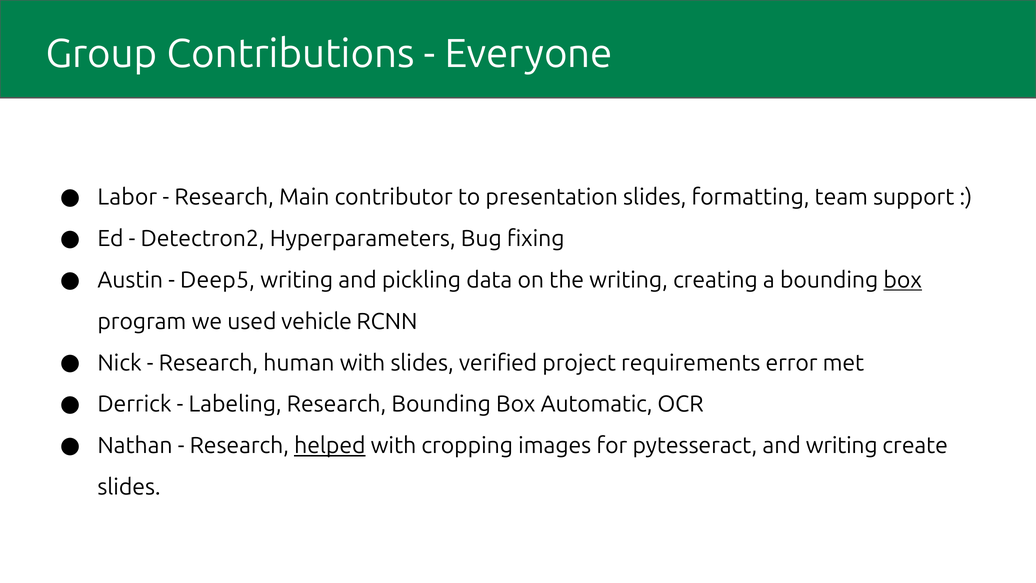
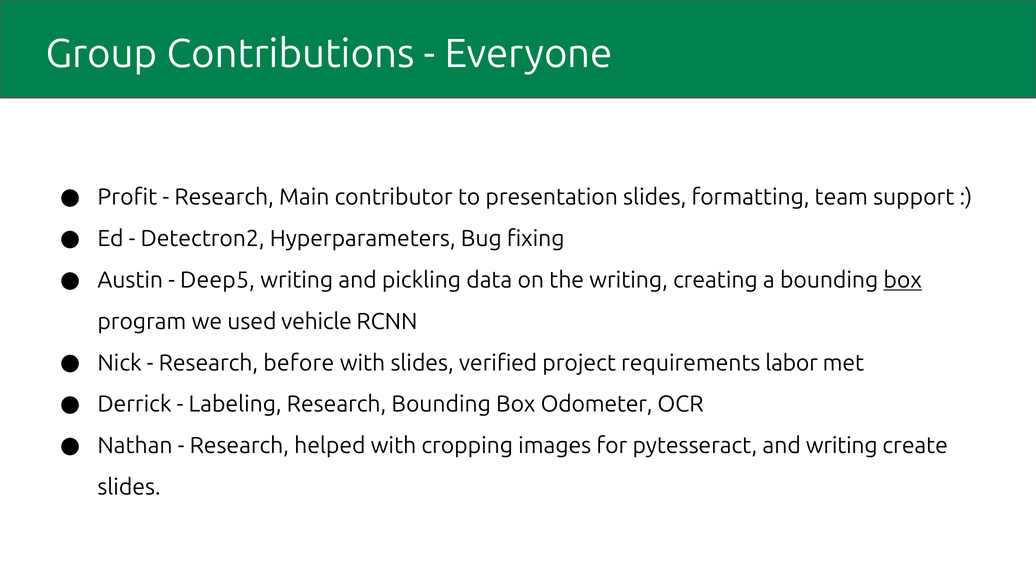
Labor: Labor -> Profit
human: human -> before
error: error -> labor
Automatic: Automatic -> Odometer
helped underline: present -> none
